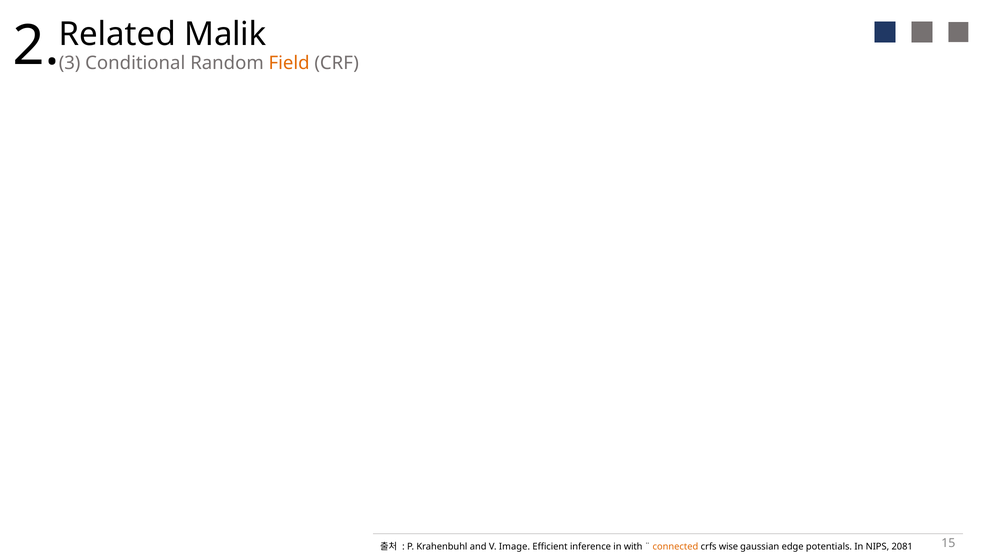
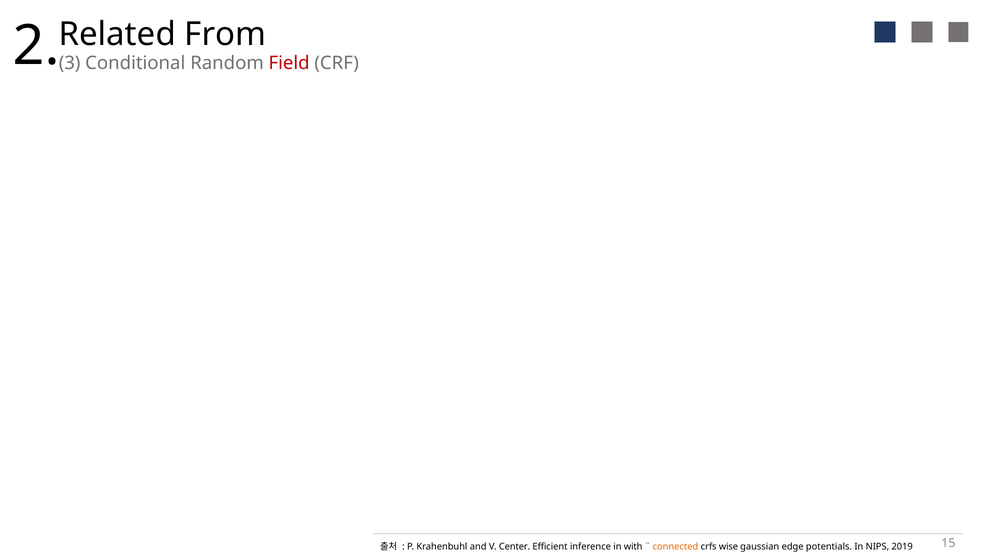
Malik: Malik -> From
Field colour: orange -> red
Image: Image -> Center
2081: 2081 -> 2019
